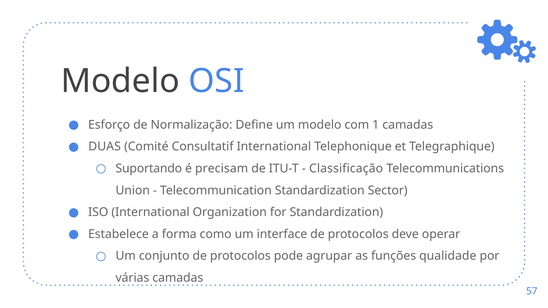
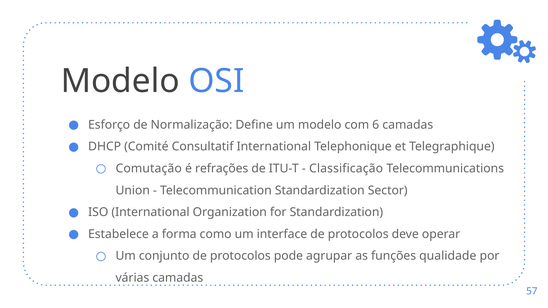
1: 1 -> 6
DUAS: DUAS -> DHCP
Suportando: Suportando -> Comutação
precisam: precisam -> refrações
